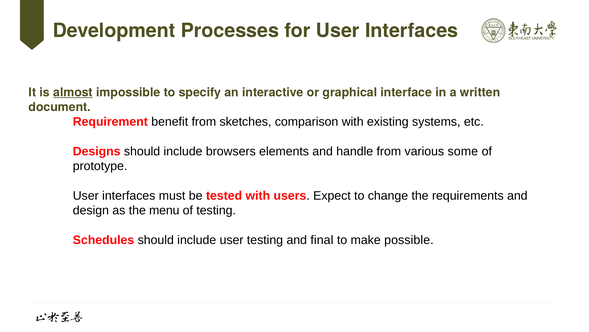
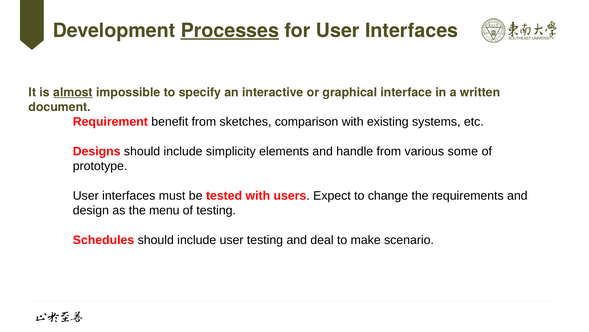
Processes underline: none -> present
browsers: browsers -> simplicity
final: final -> deal
possible: possible -> scenario
